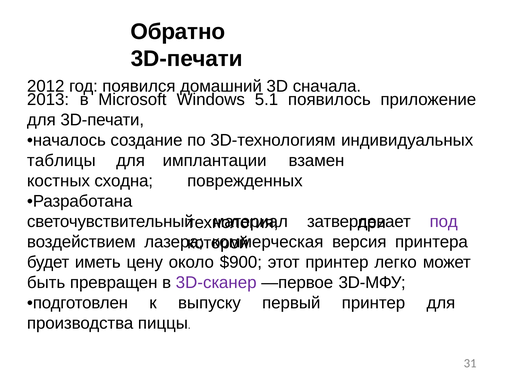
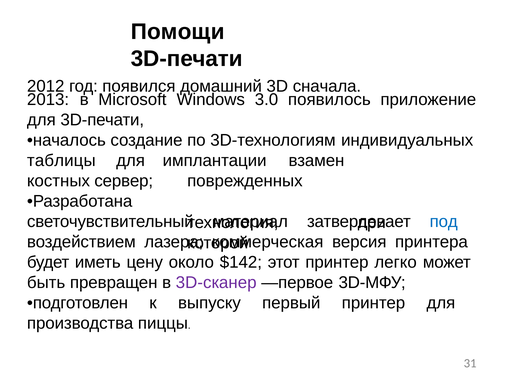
Обратно: Обратно -> Помощи
5.1: 5.1 -> 3.0
сходна: сходна -> сервер
под colour: purple -> blue
$900: $900 -> $142
